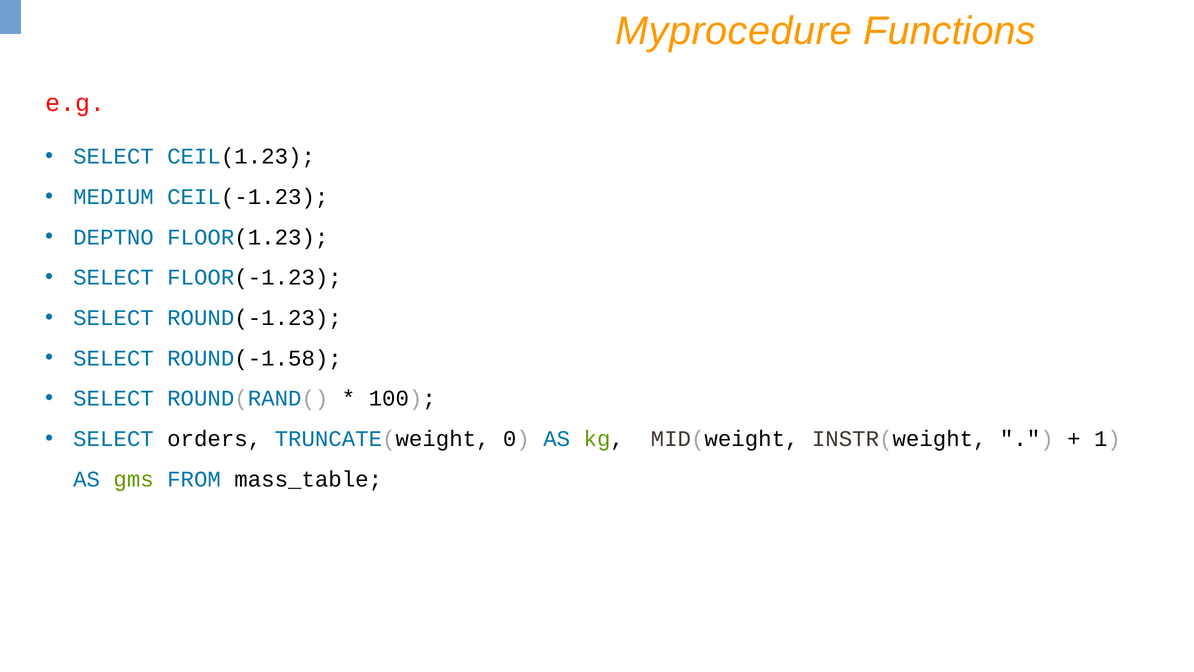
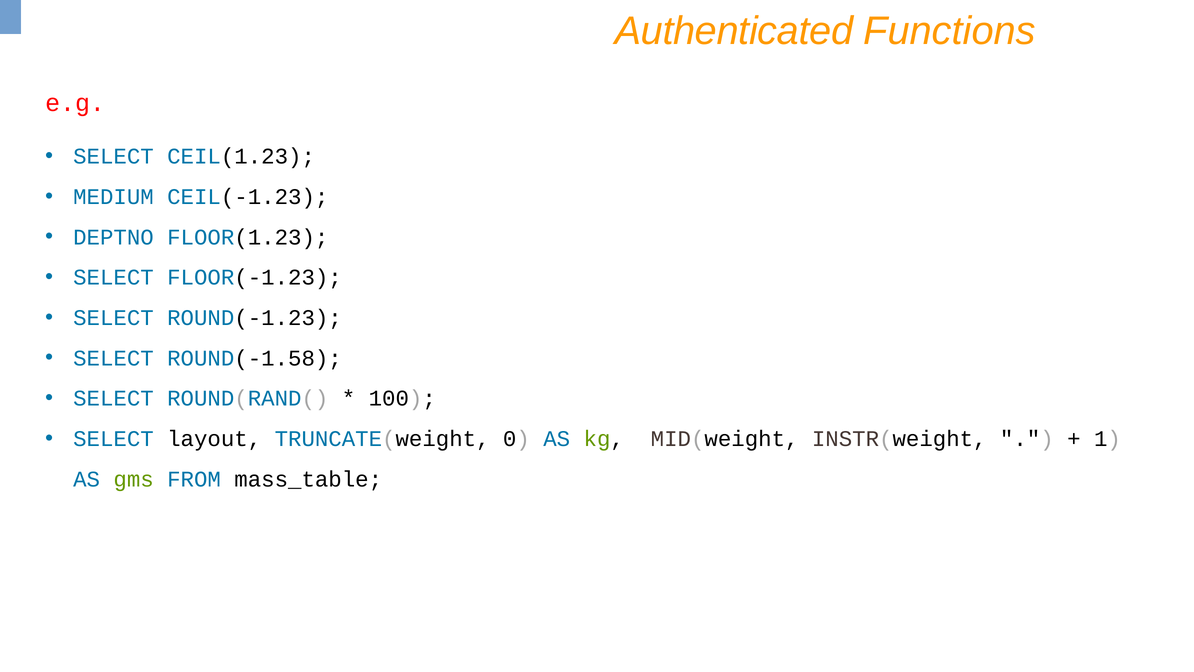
Myprocedure: Myprocedure -> Authenticated
orders: orders -> layout
